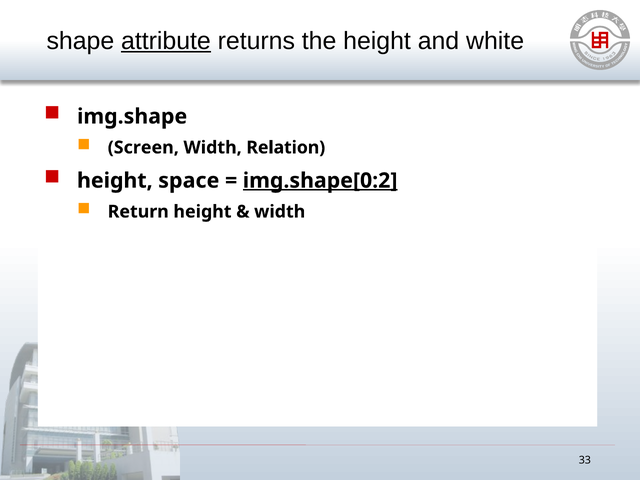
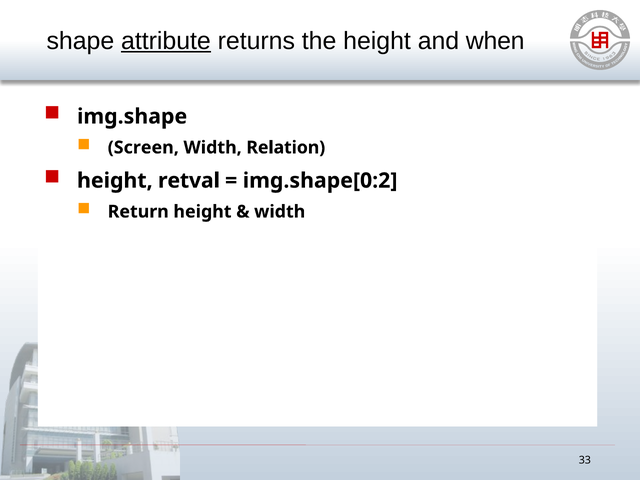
white: white -> when
space: space -> retval
img.shape[0:2 underline: present -> none
